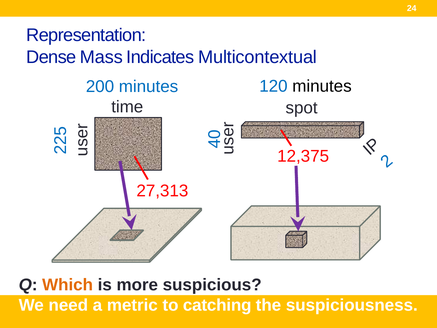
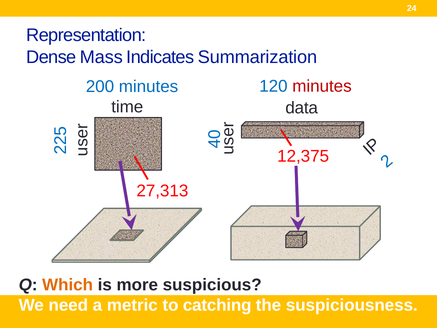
Multicontextual: Multicontextual -> Summarization
minutes at (322, 86) colour: black -> red
spot: spot -> data
